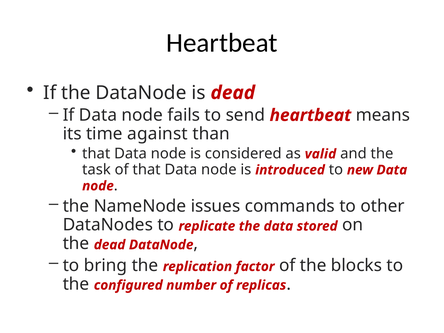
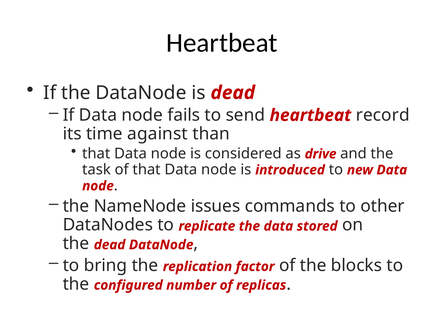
means: means -> record
valid: valid -> drive
